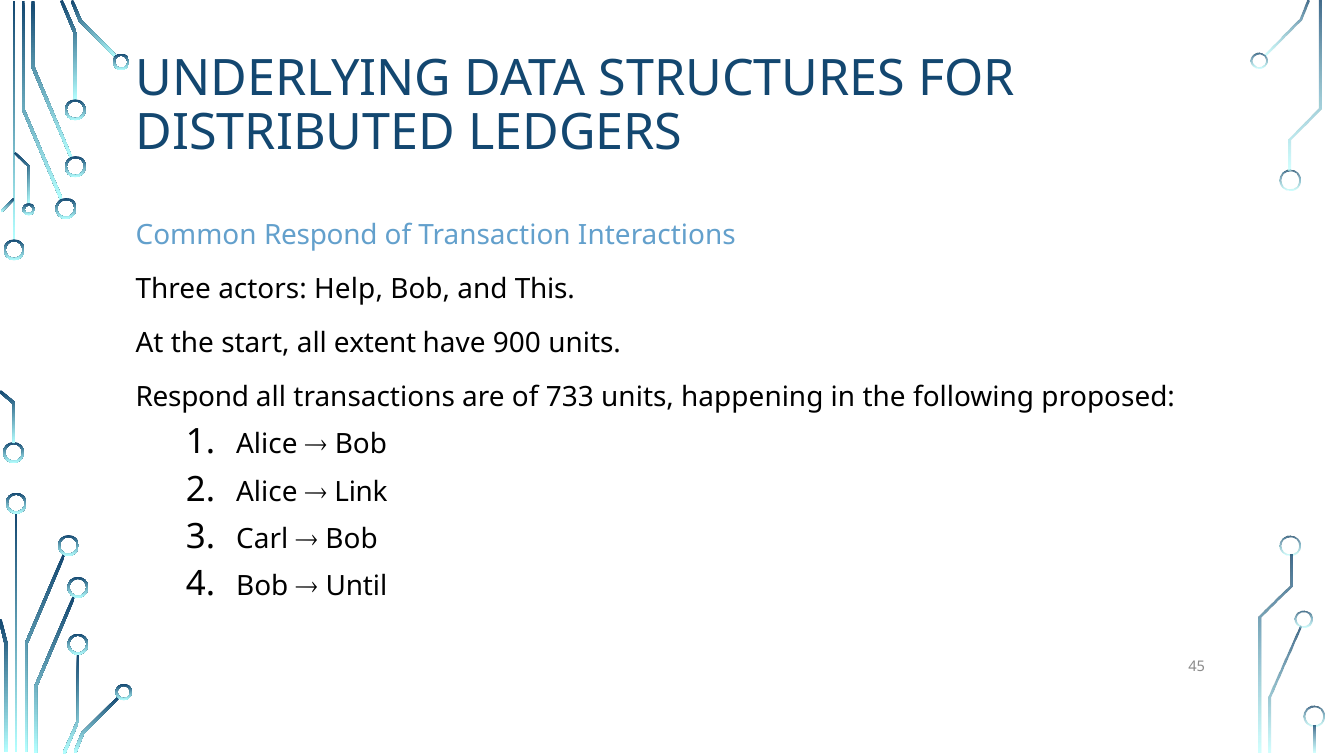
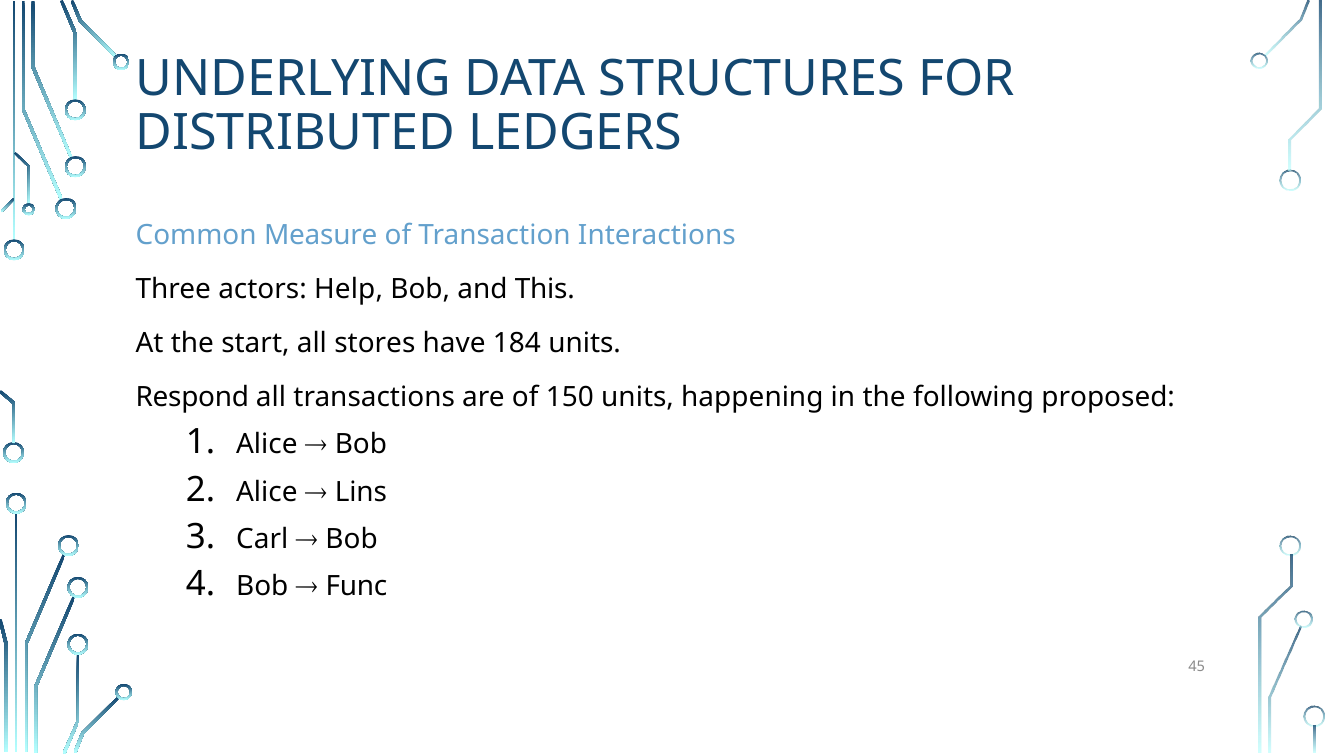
Common Respond: Respond -> Measure
extent: extent -> stores
900: 900 -> 184
733: 733 -> 150
Link: Link -> Lins
Until: Until -> Func
